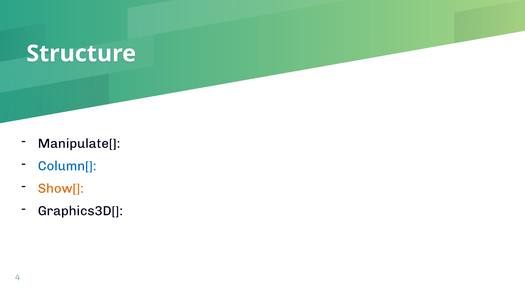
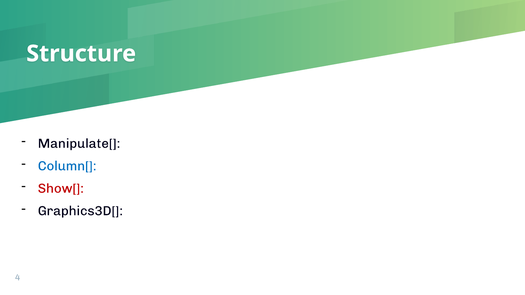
Show[ colour: orange -> red
